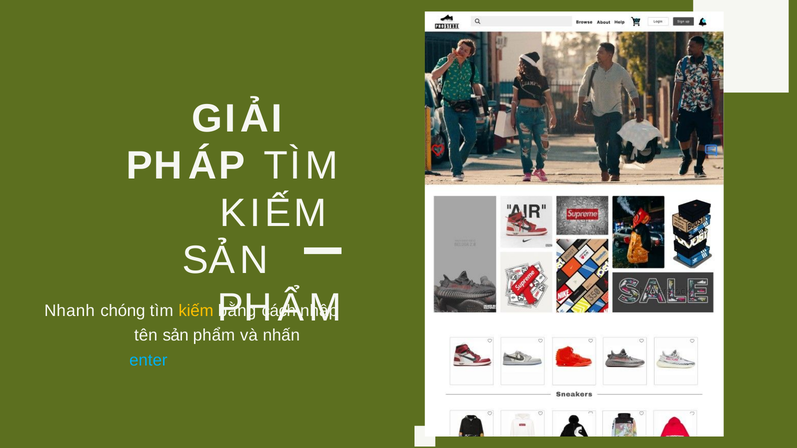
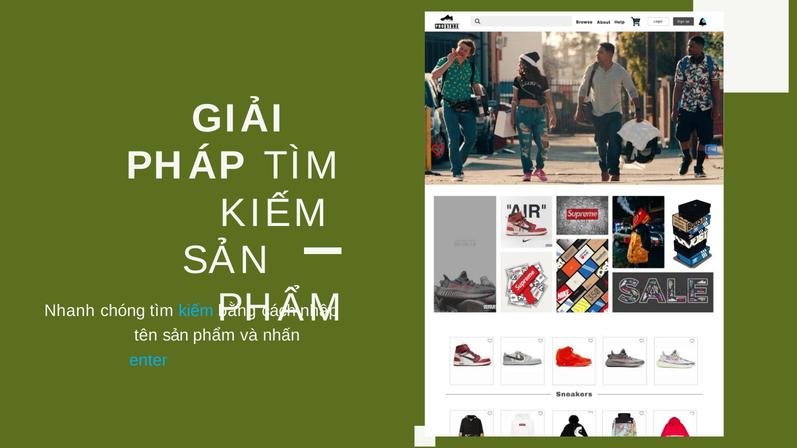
kiếm at (196, 311) colour: yellow -> light blue
